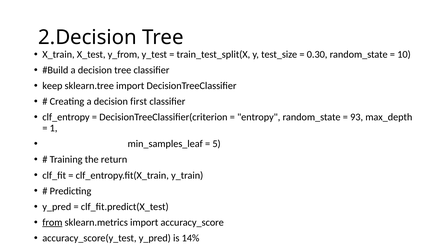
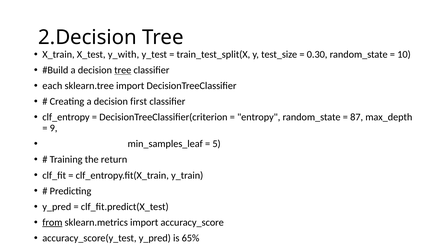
y_from: y_from -> y_with
tree at (123, 70) underline: none -> present
keep: keep -> each
93: 93 -> 87
1: 1 -> 9
14%: 14% -> 65%
